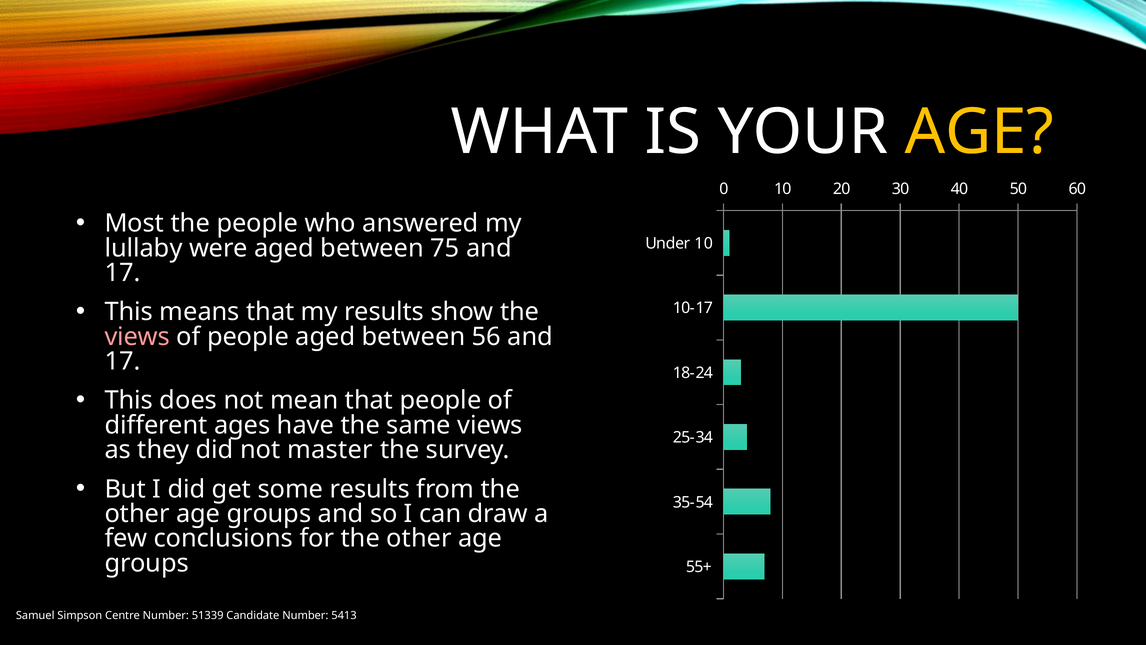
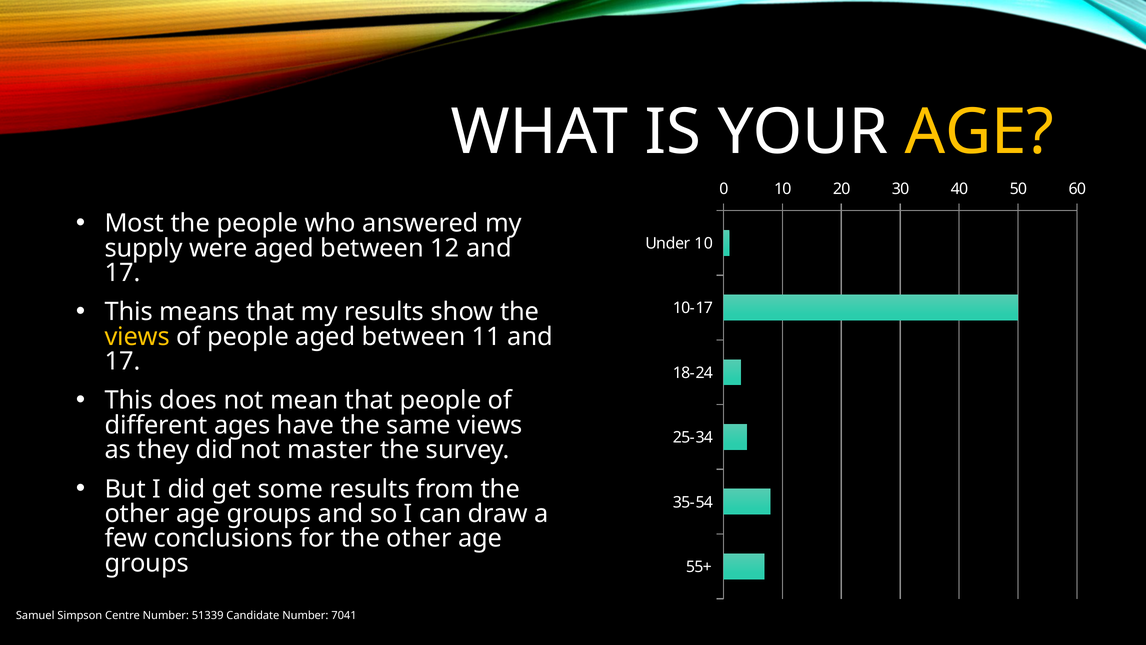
lullaby: lullaby -> supply
75: 75 -> 12
views at (137, 337) colour: pink -> yellow
56: 56 -> 11
5413: 5413 -> 7041
